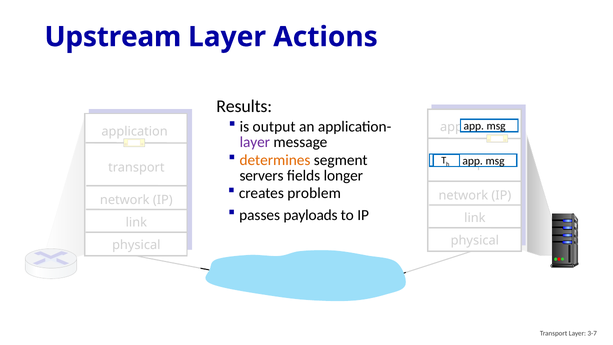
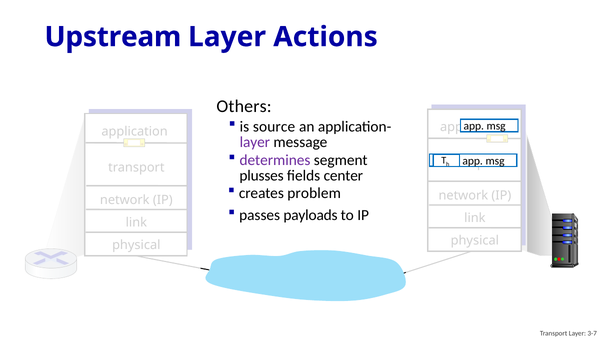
Results: Results -> Others
output: output -> source
determines colour: orange -> purple
servers: servers -> plusses
longer: longer -> center
